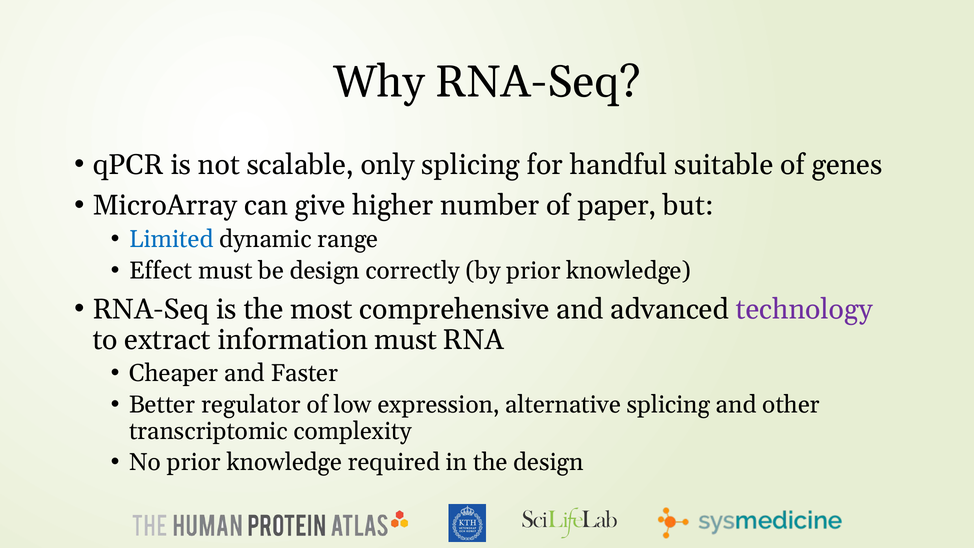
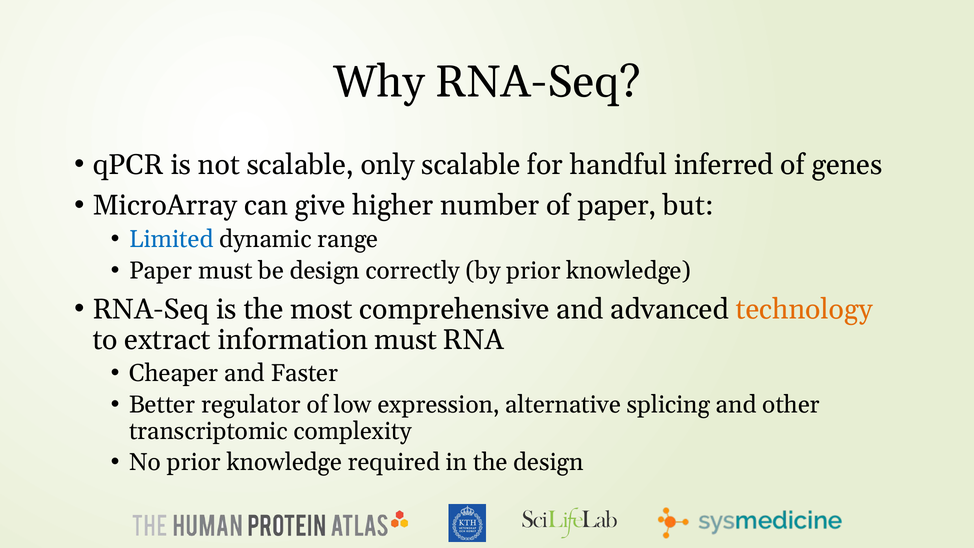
only splicing: splicing -> scalable
suitable: suitable -> inferred
Effect at (161, 270): Effect -> Paper
technology colour: purple -> orange
